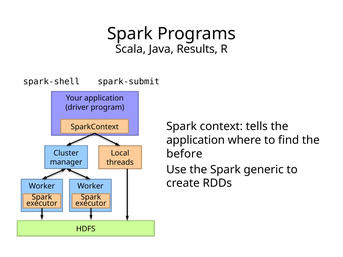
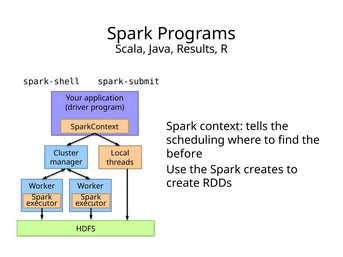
application at (196, 140): application -> scheduling
generic: generic -> creates
